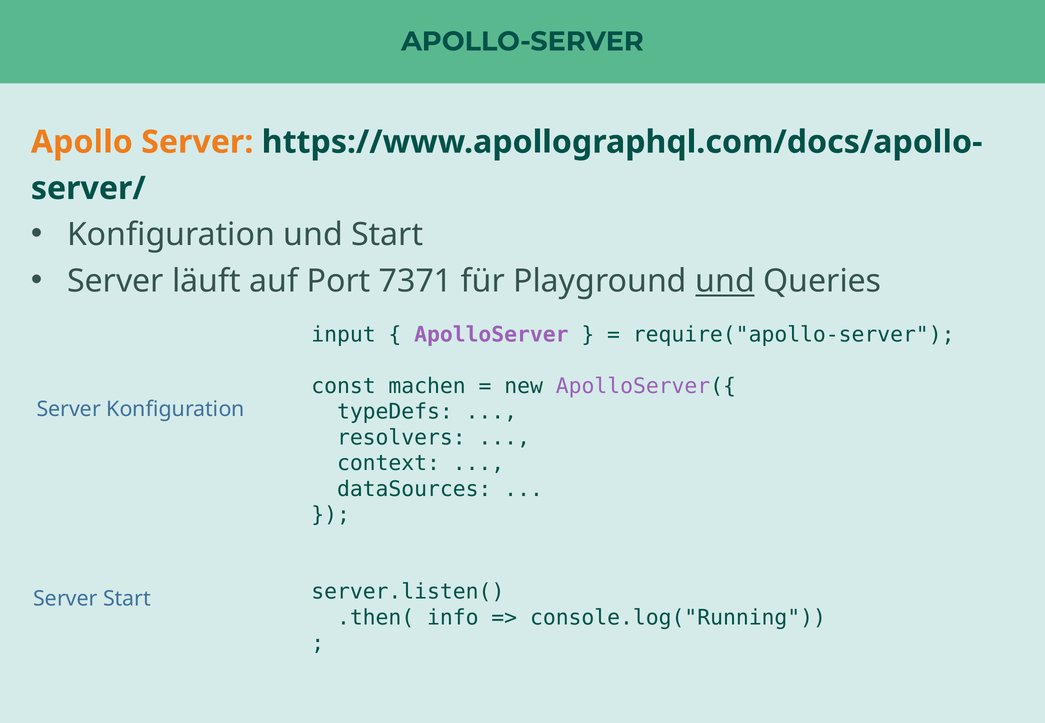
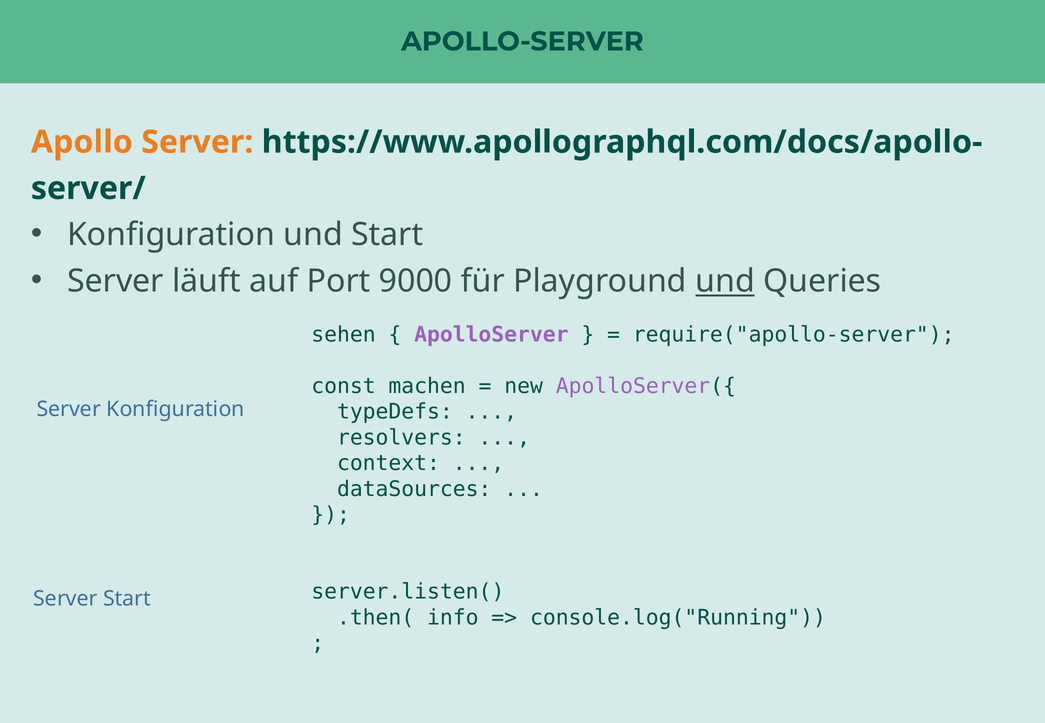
7371: 7371 -> 9000
input: input -> sehen
